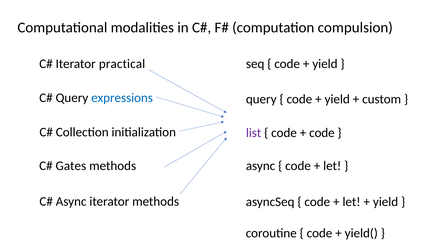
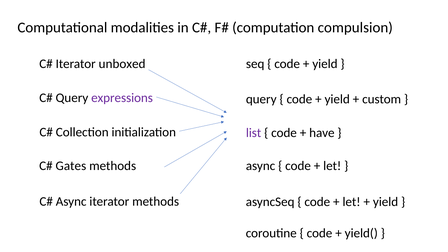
practical: practical -> unboxed
expressions colour: blue -> purple
code at (322, 133): code -> have
